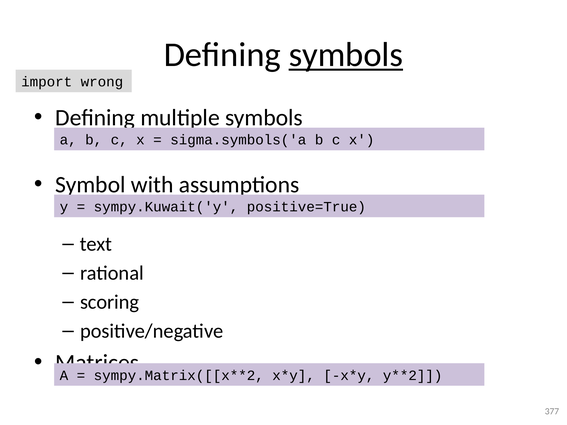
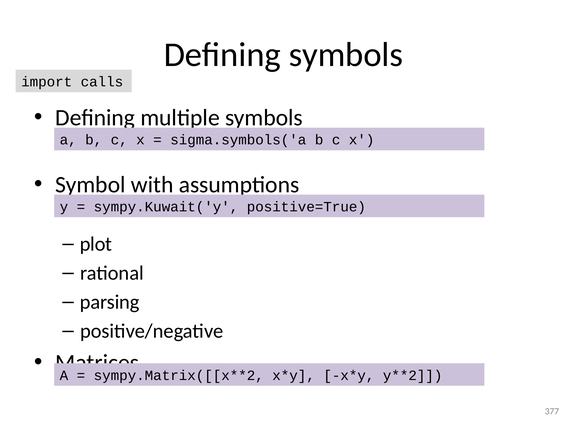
symbols at (346, 55) underline: present -> none
wrong: wrong -> calls
text: text -> plot
scoring: scoring -> parsing
